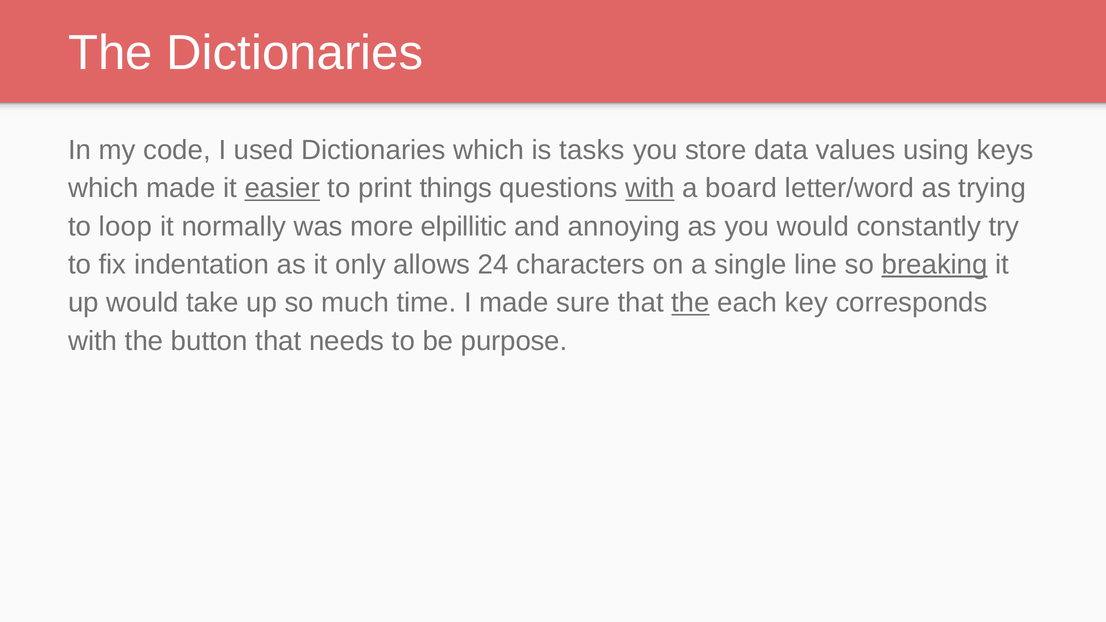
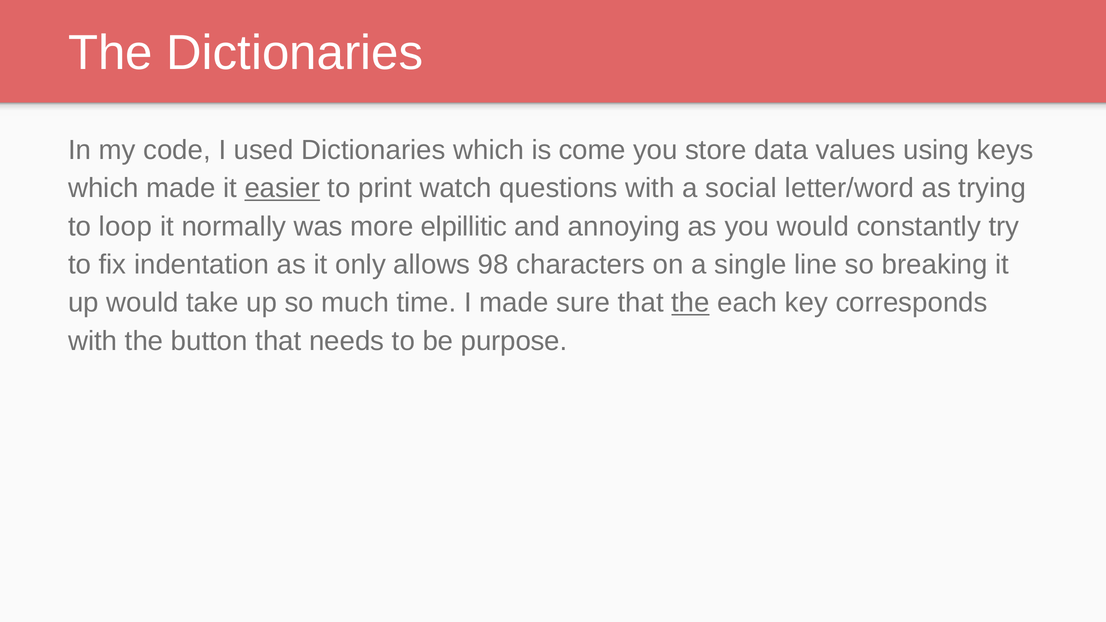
tasks: tasks -> come
things: things -> watch
with at (650, 188) underline: present -> none
board: board -> social
24: 24 -> 98
breaking underline: present -> none
